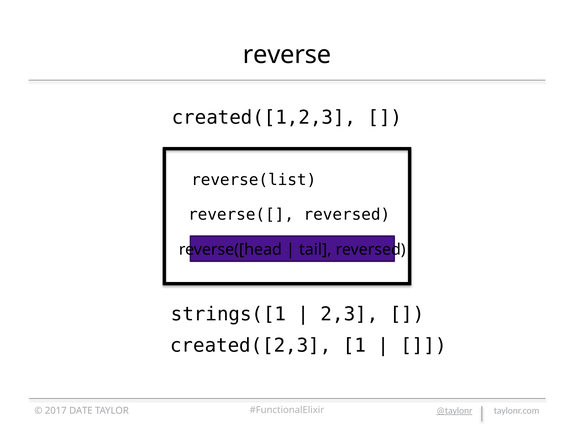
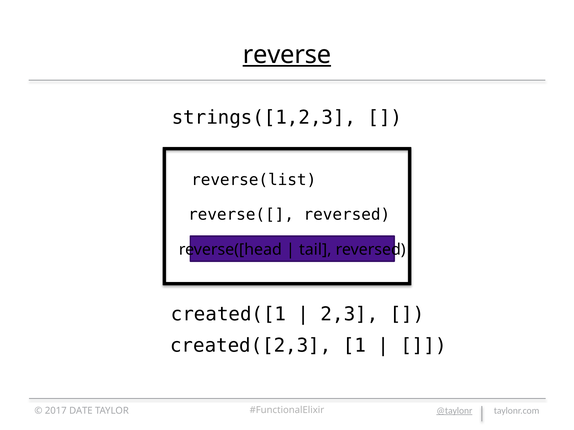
reverse underline: none -> present
created([1,2,3: created([1,2,3 -> strings([1,2,3
strings([1: strings([1 -> created([1
